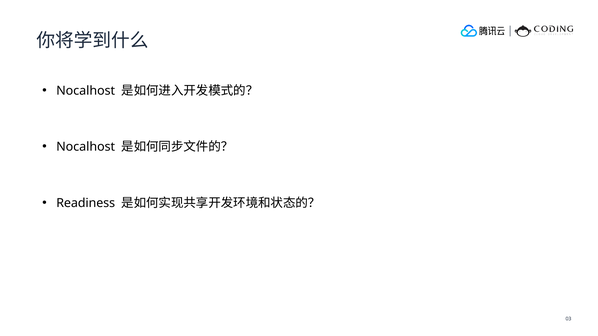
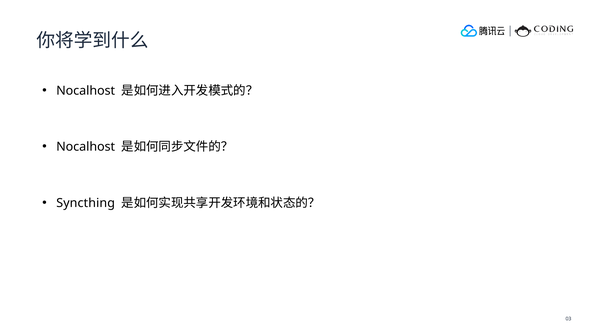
Readiness: Readiness -> Syncthing
